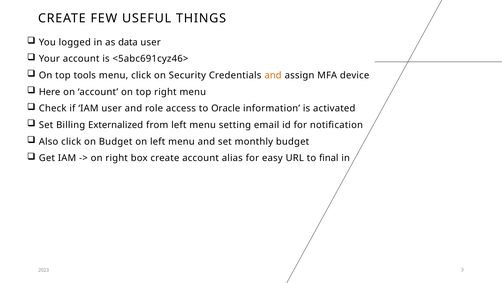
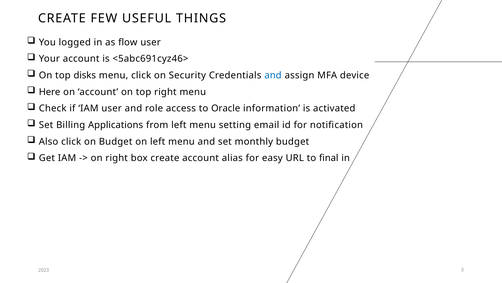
data: data -> flow
tools: tools -> disks
and at (273, 75) colour: orange -> blue
Externalized: Externalized -> Applications
